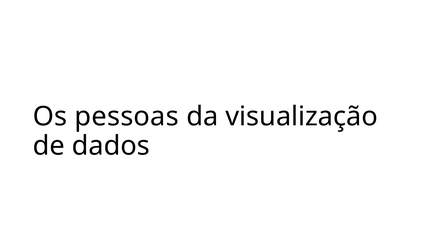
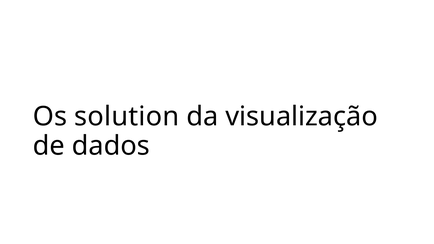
pessoas: pessoas -> solution
